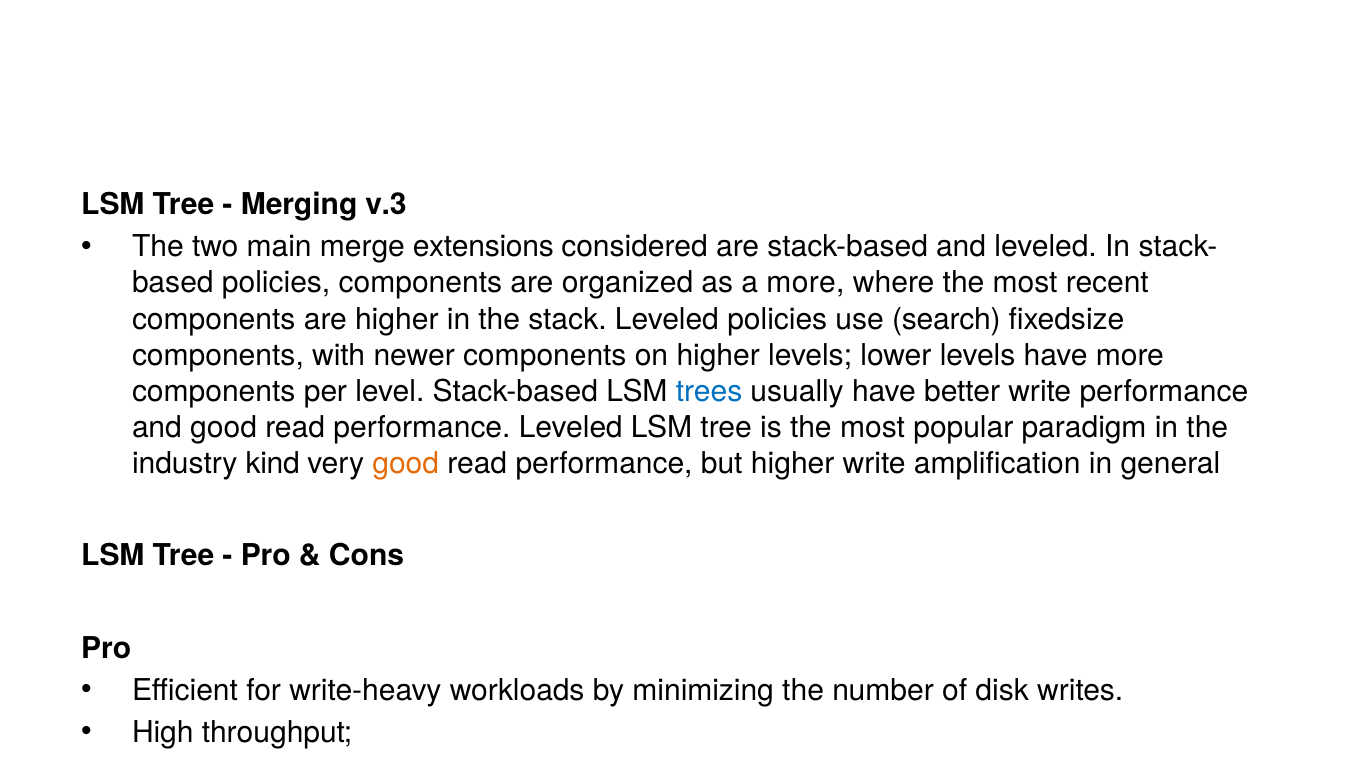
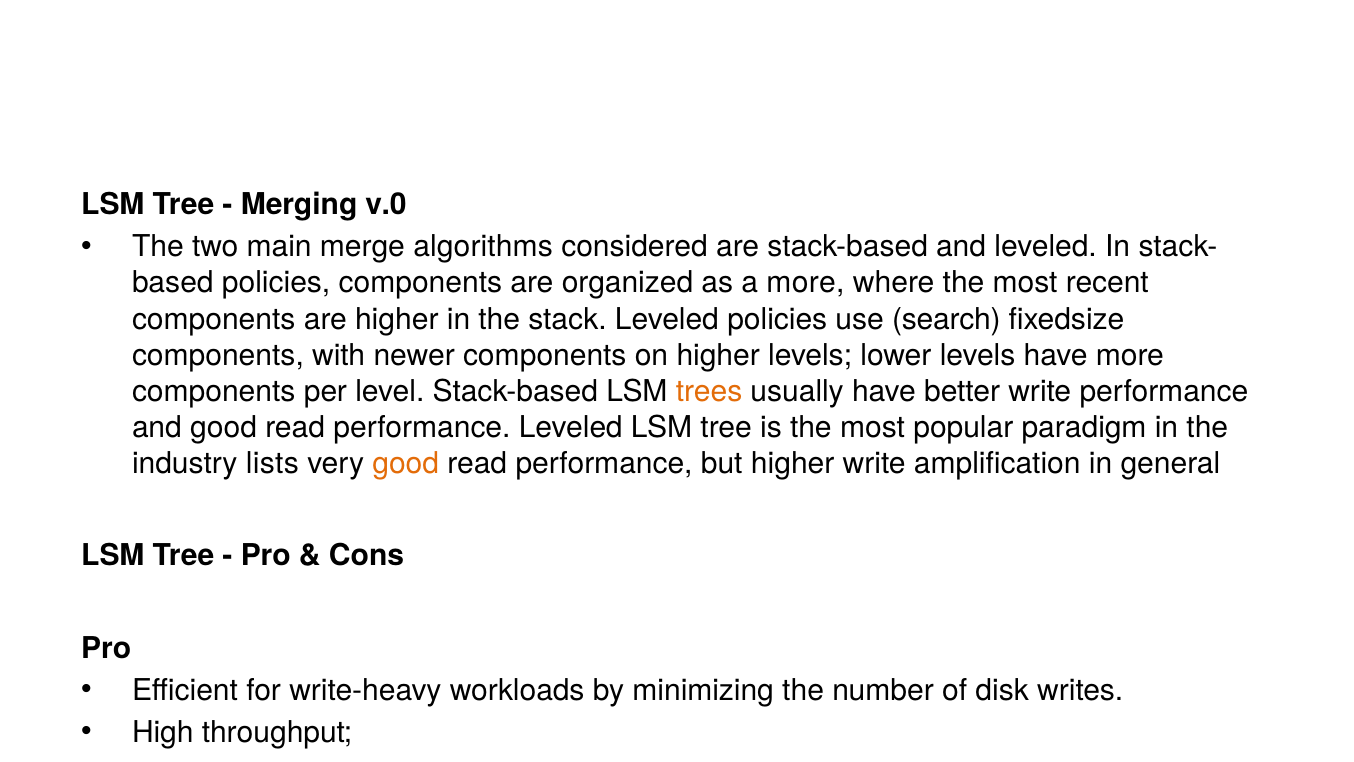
v.3: v.3 -> v.0
merge extensions: extensions -> algorithms
trees colour: blue -> orange
kind: kind -> lists
